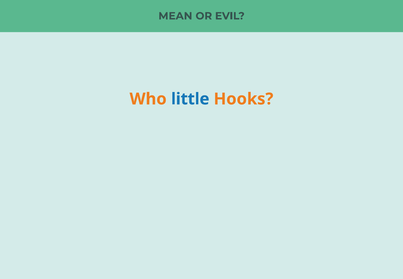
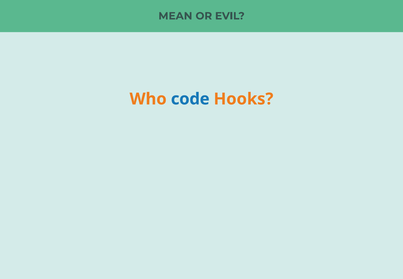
little: little -> code
